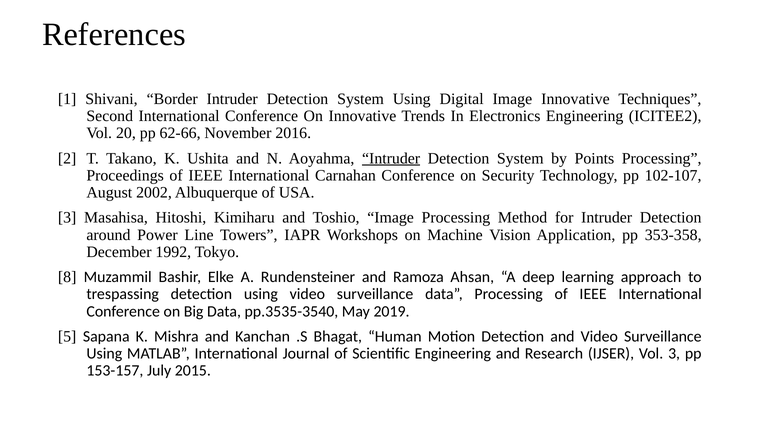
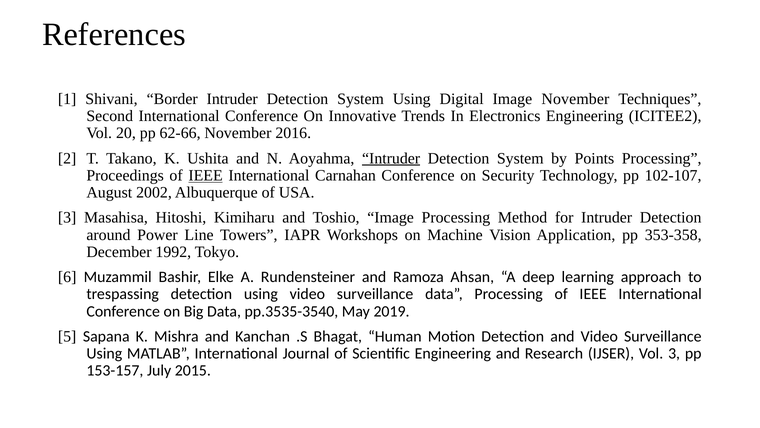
Image Innovative: Innovative -> November
IEEE at (206, 175) underline: none -> present
8: 8 -> 6
